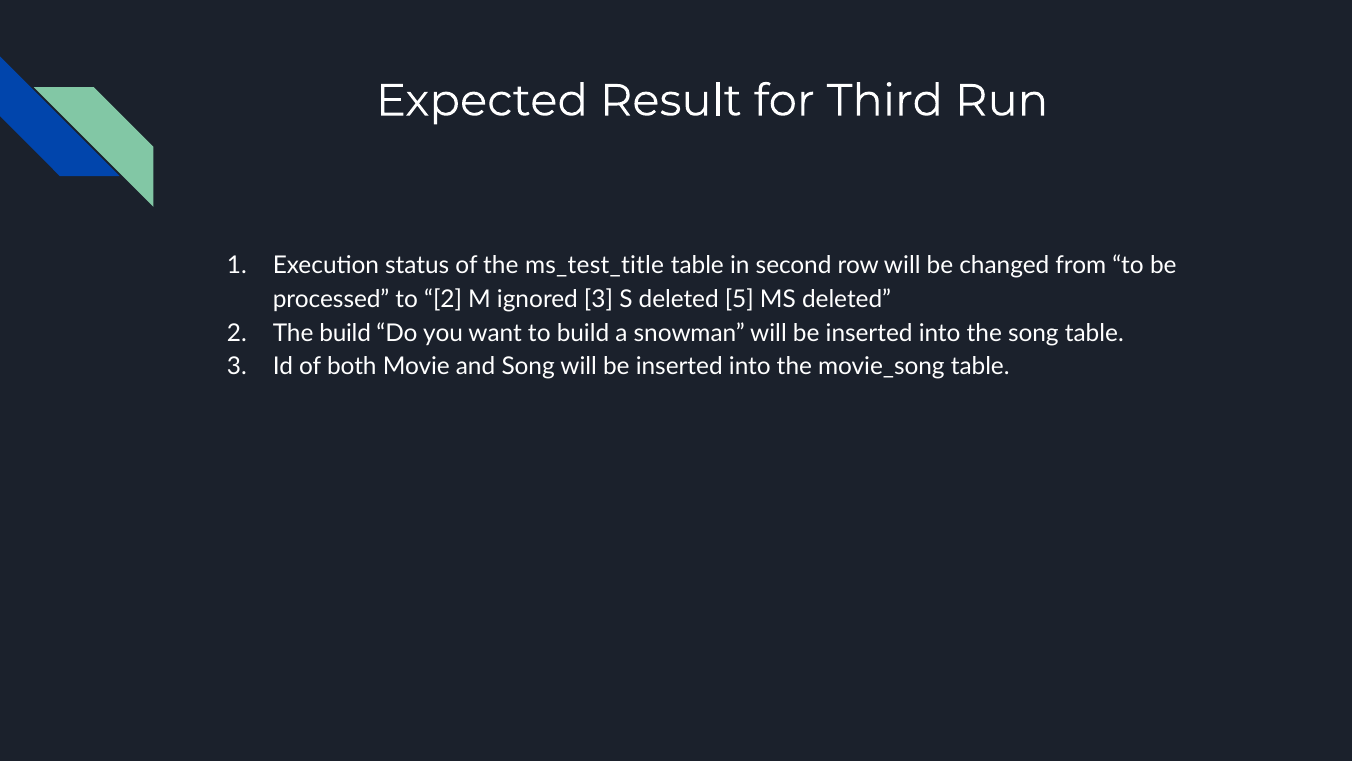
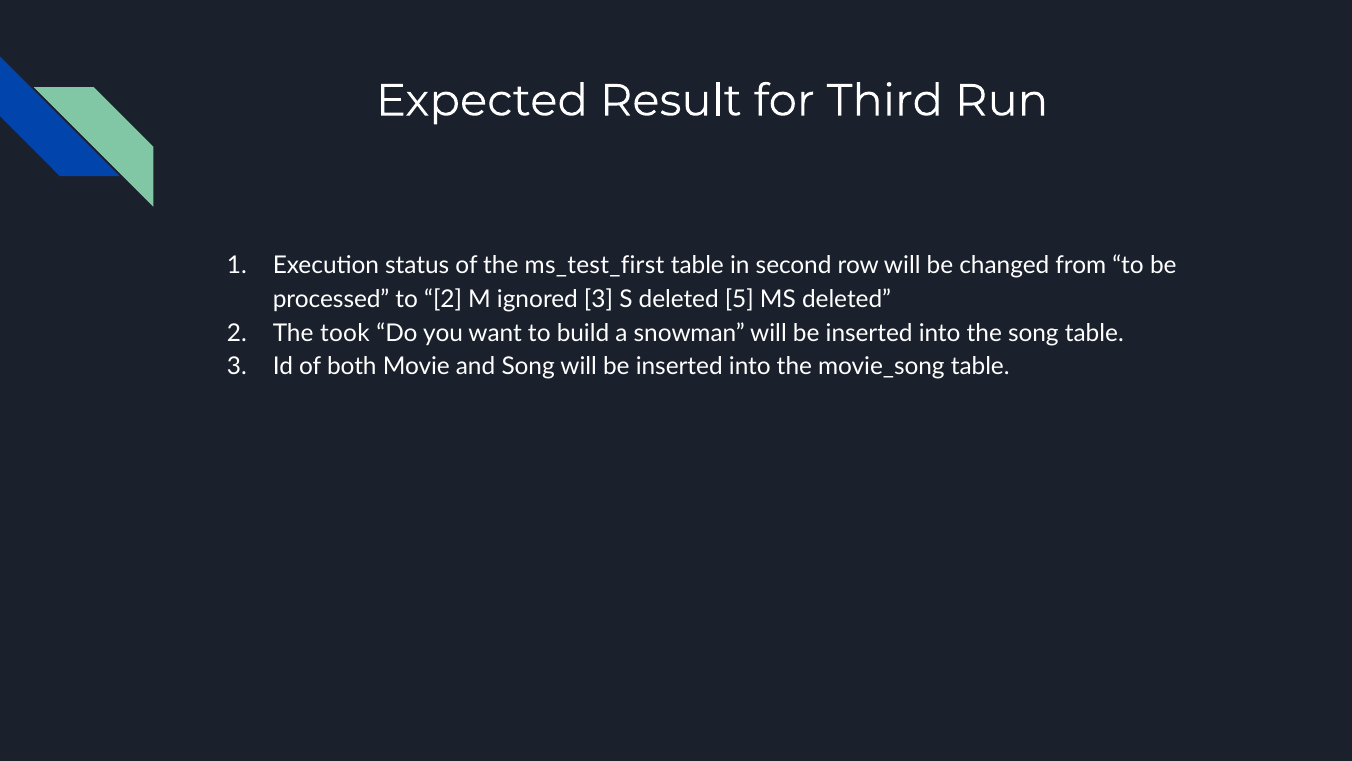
ms_test_title: ms_test_title -> ms_test_first
The build: build -> took
